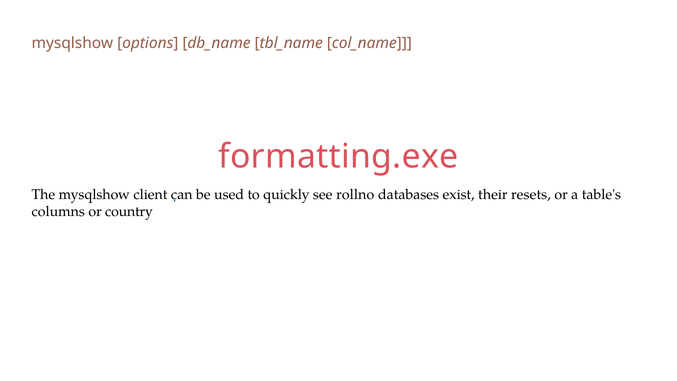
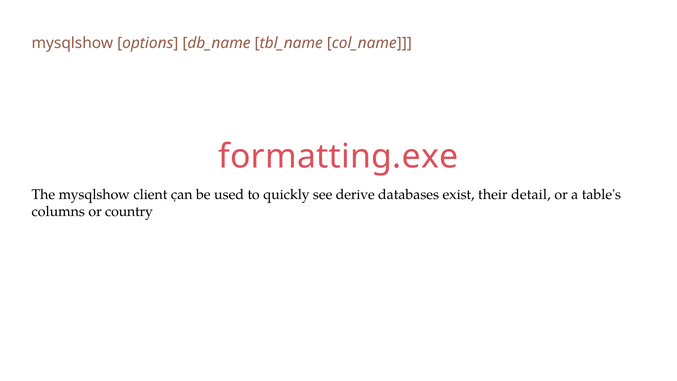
rollno: rollno -> derive
resets: resets -> detail
